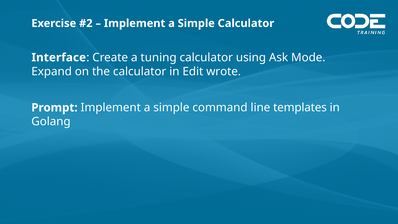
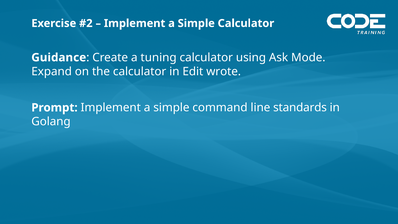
Interface: Interface -> Guidance
templates: templates -> standards
